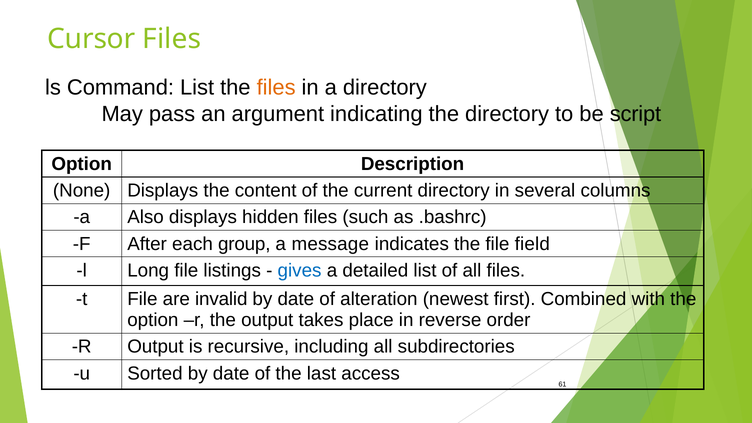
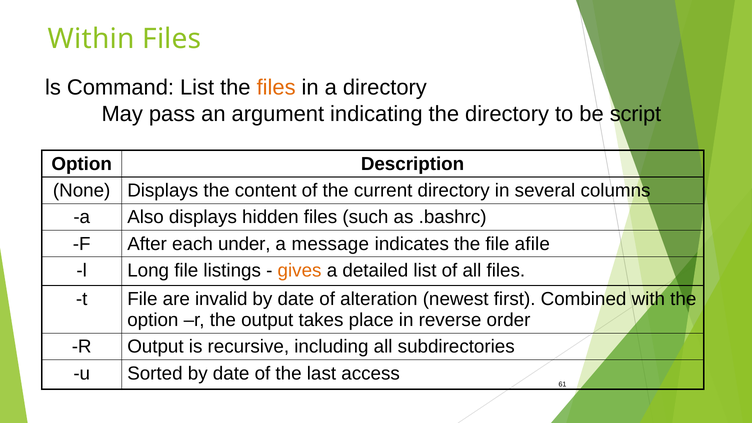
Cursor: Cursor -> Within
group: group -> under
field: field -> afile
gives colour: blue -> orange
